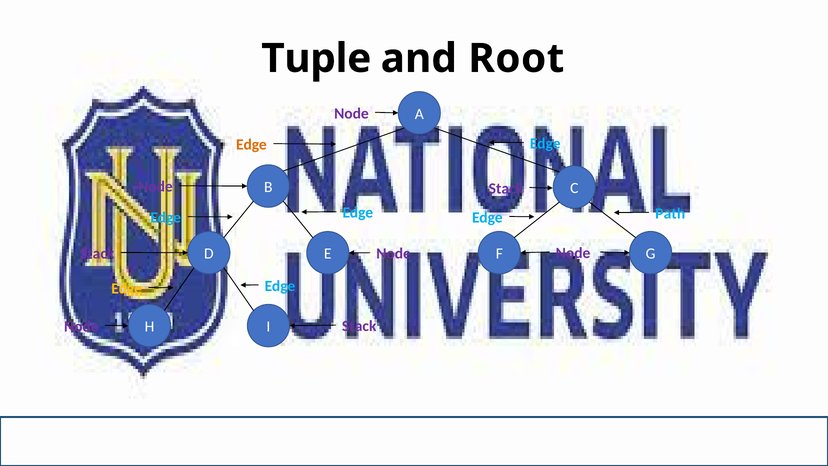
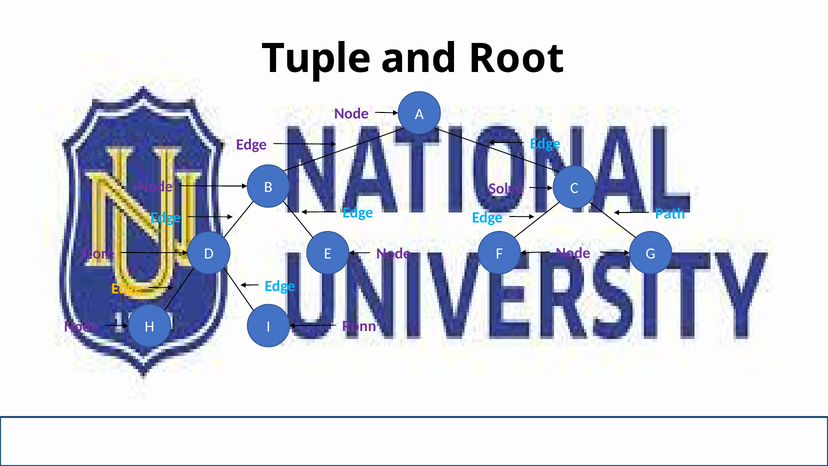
Edge at (251, 145) colour: orange -> purple
Stack at (506, 188): Stack -> Solve
Stack at (97, 253): Stack -> Store
Stack at (359, 326): Stack -> Ronn
